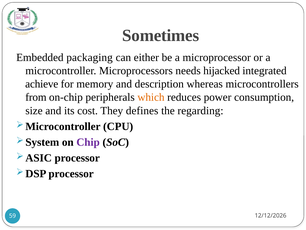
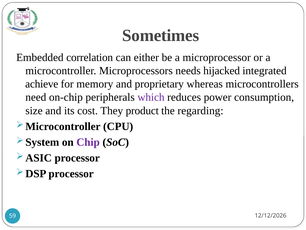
packaging: packaging -> correlation
description: description -> proprietary
from: from -> need
which colour: orange -> purple
defines: defines -> product
